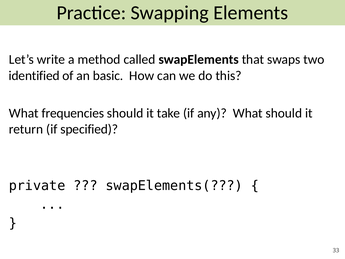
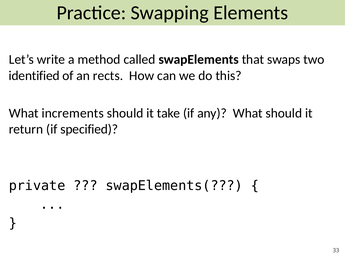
basic: basic -> rects
frequencies: frequencies -> increments
